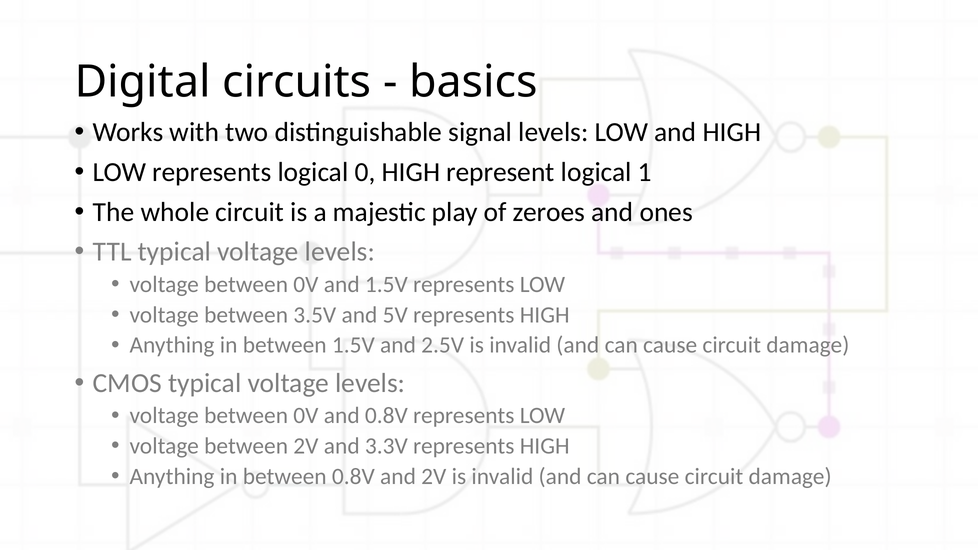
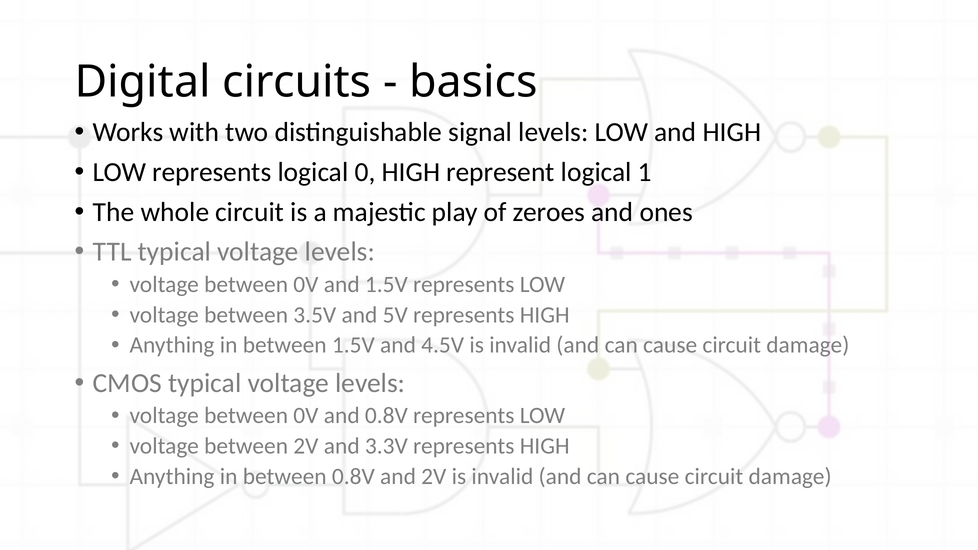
2.5V: 2.5V -> 4.5V
